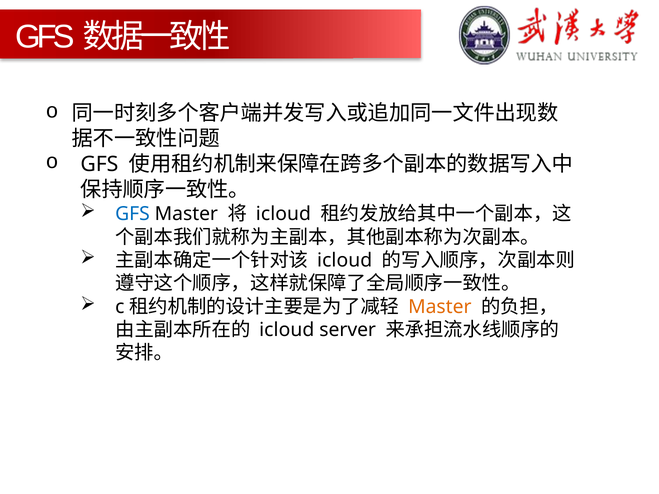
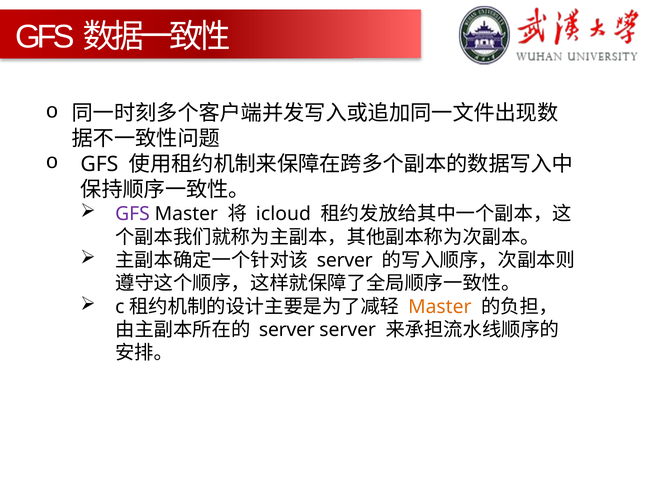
GFS at (133, 214) colour: blue -> purple
icloud at (345, 261): icloud -> server
icloud at (287, 330): icloud -> server
